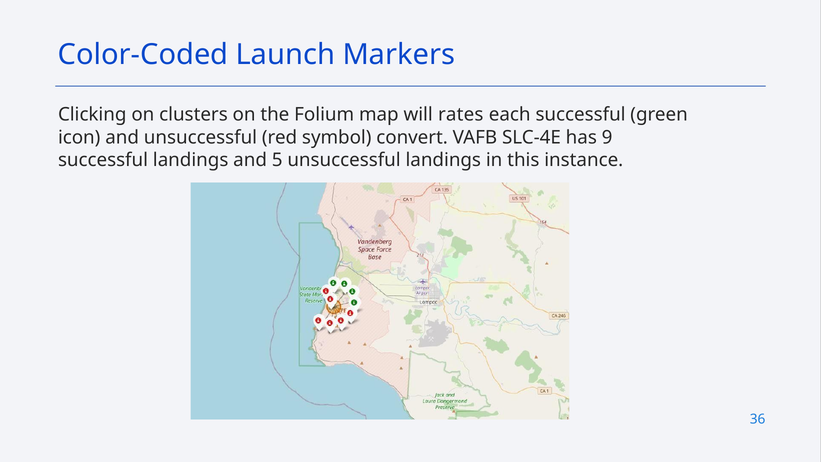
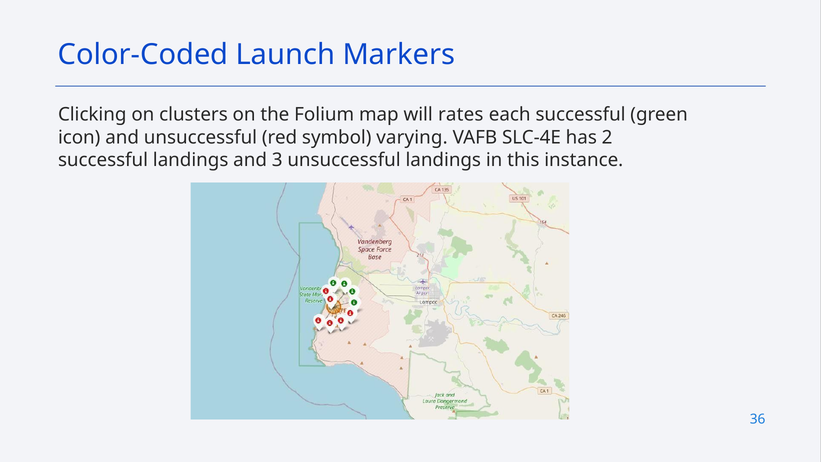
convert: convert -> varying
9: 9 -> 2
5: 5 -> 3
